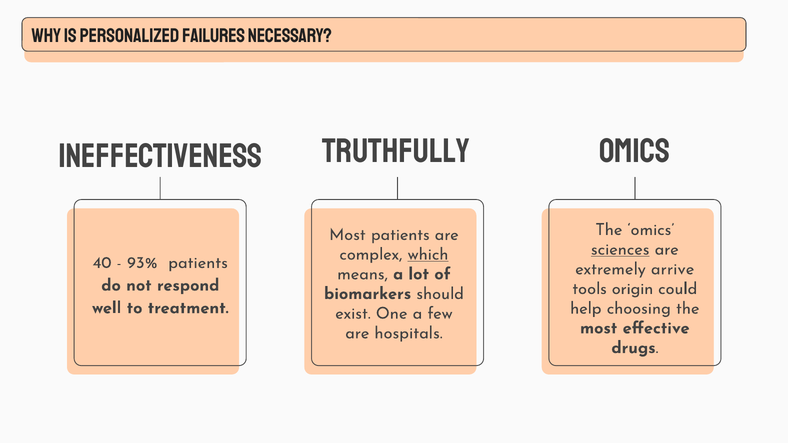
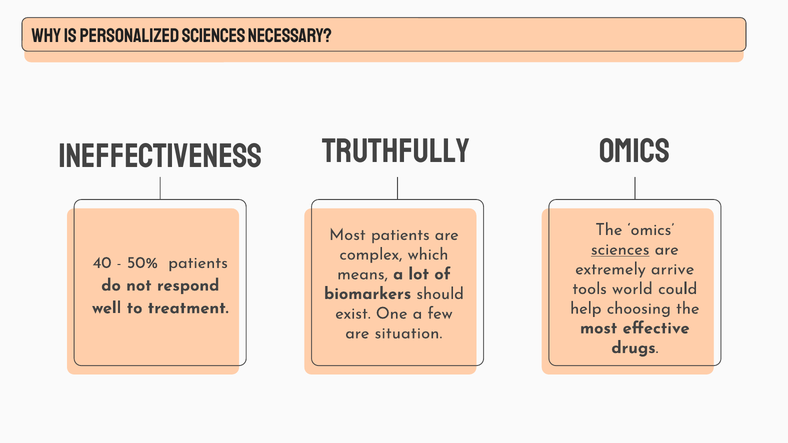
personalized failures: failures -> sciences
which underline: present -> none
93%: 93% -> 50%
origin: origin -> world
hospitals: hospitals -> situation
